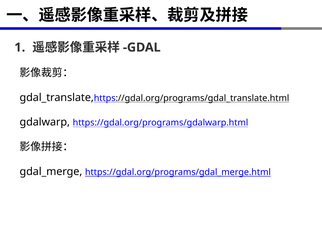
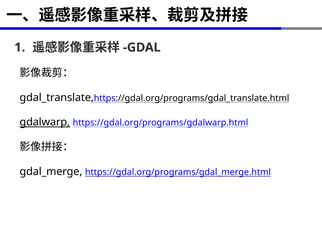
gdalwarp underline: none -> present
